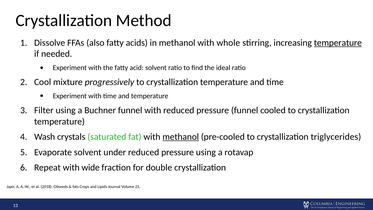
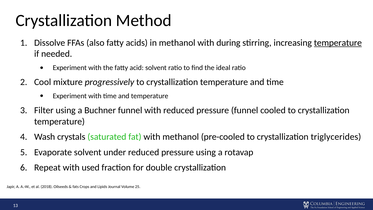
whole: whole -> during
methanol at (181, 137) underline: present -> none
wide: wide -> used
